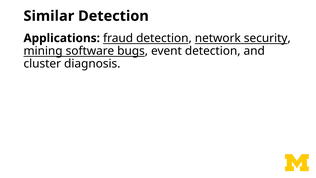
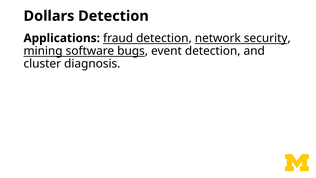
Similar: Similar -> Dollars
